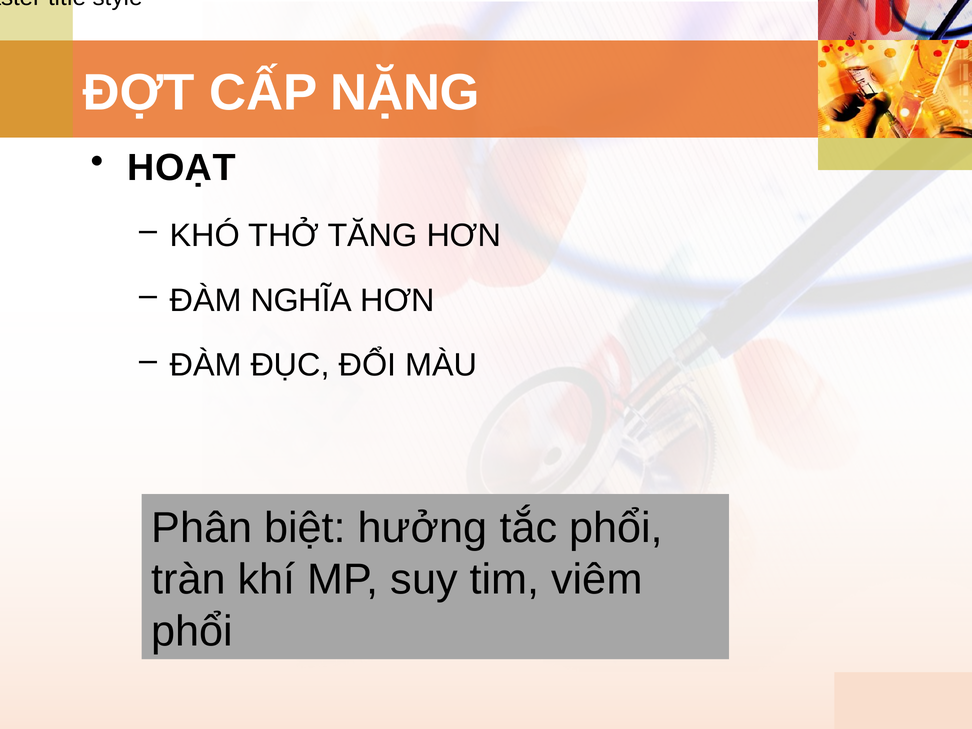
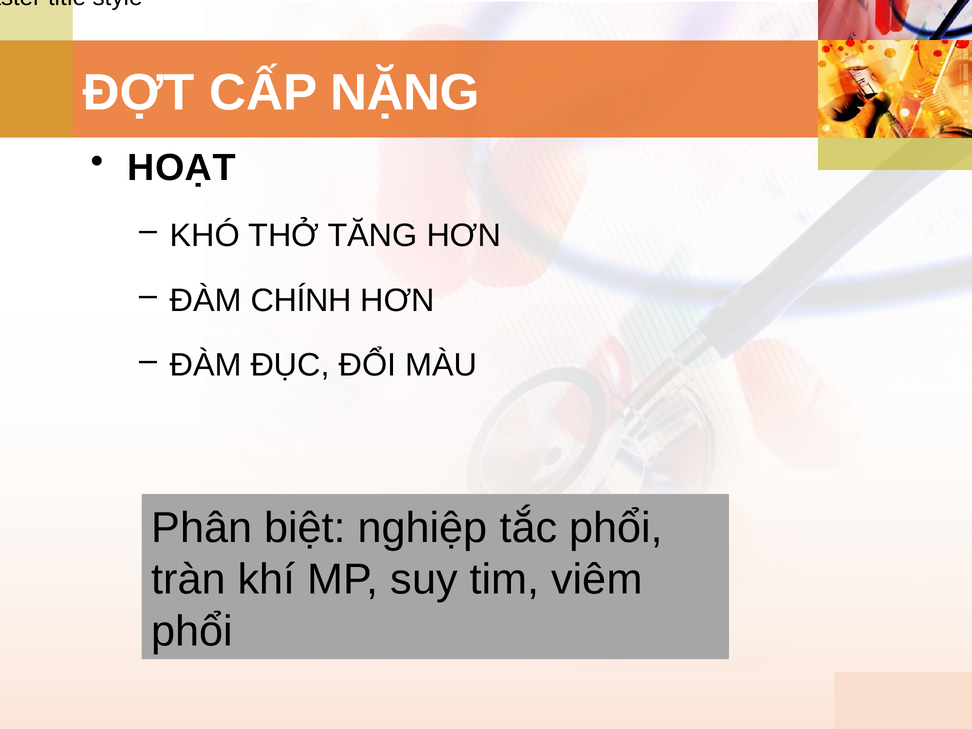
NGHĨA: NGHĨA -> CHÍNH
hưởng: hưởng -> nghiệp
